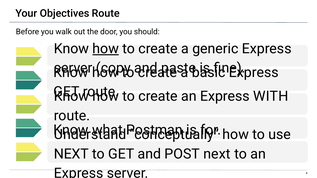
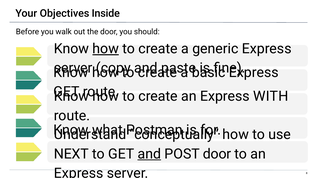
Objectives Route: Route -> Inside
and at (149, 154) underline: none -> present
POST next: next -> door
